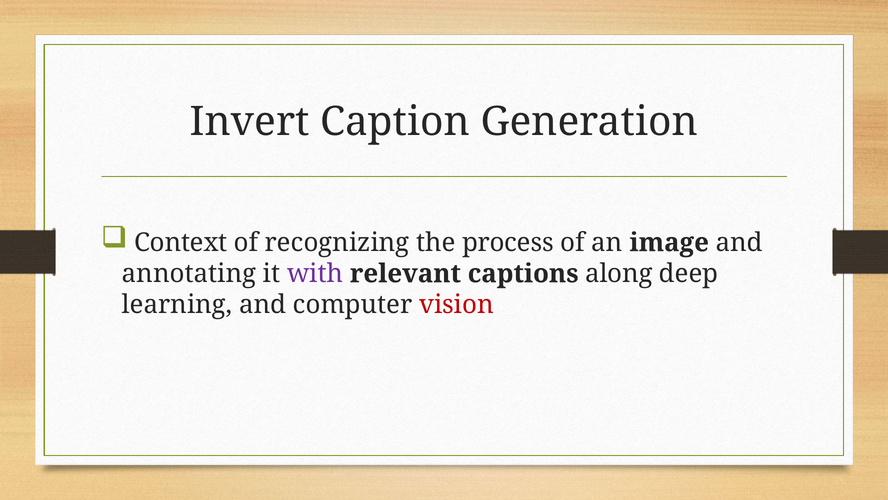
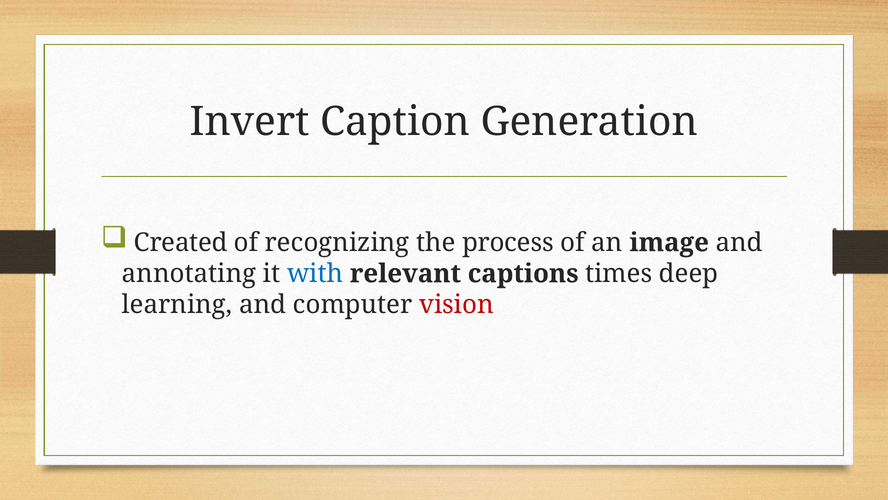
Context: Context -> Created
with colour: purple -> blue
along: along -> times
